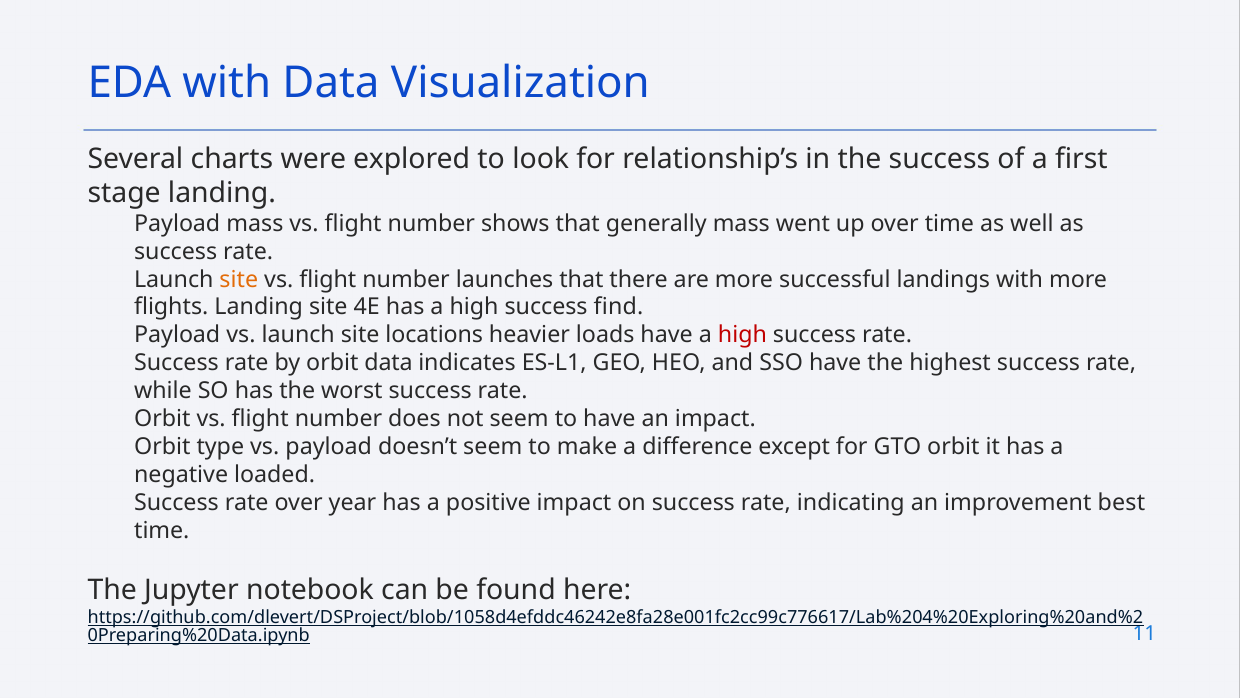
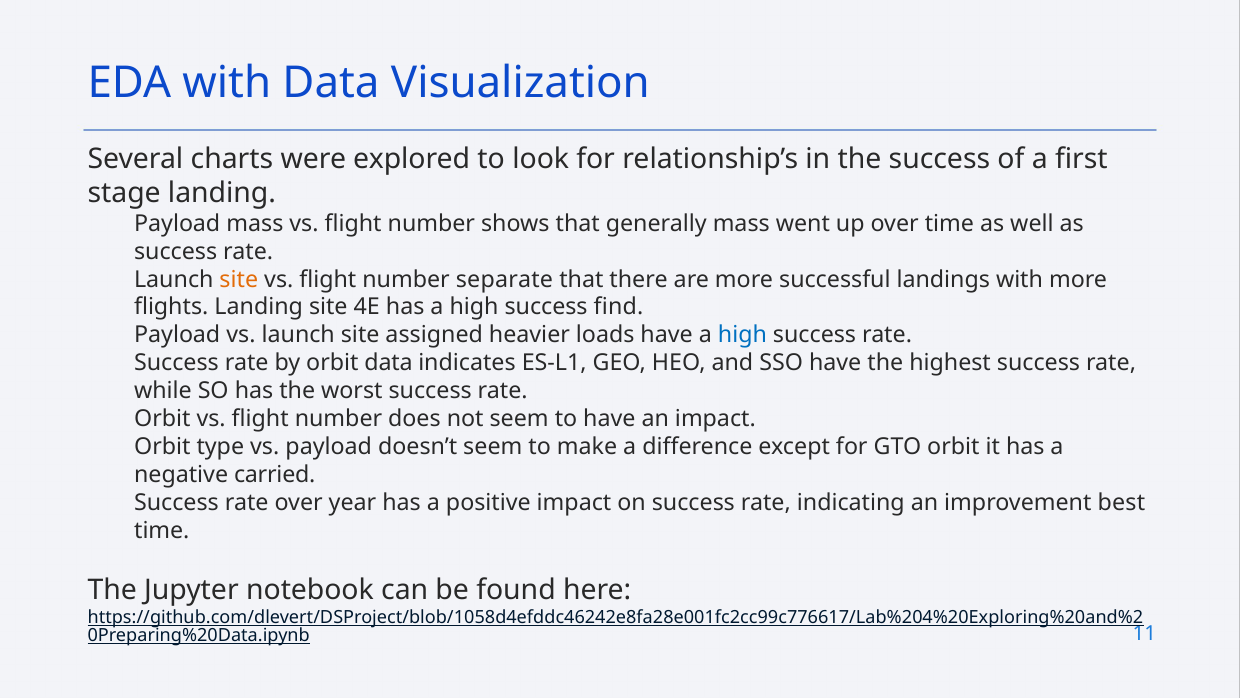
launches: launches -> separate
locations: locations -> assigned
high at (742, 335) colour: red -> blue
loaded: loaded -> carried
